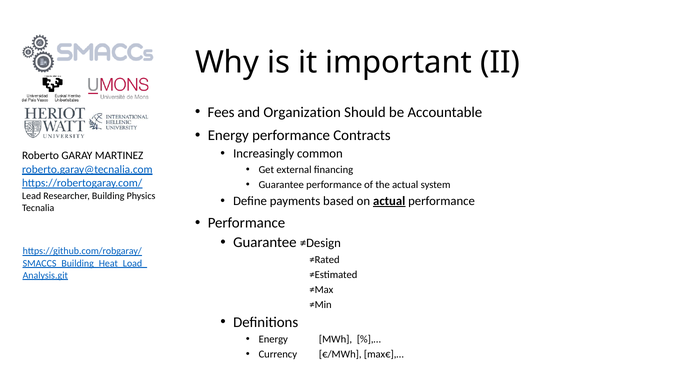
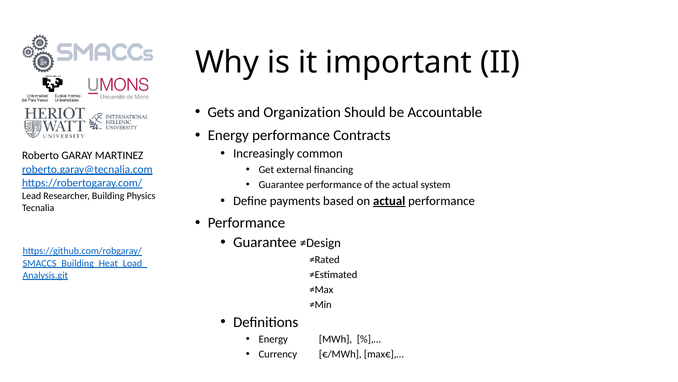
Fees: Fees -> Gets
